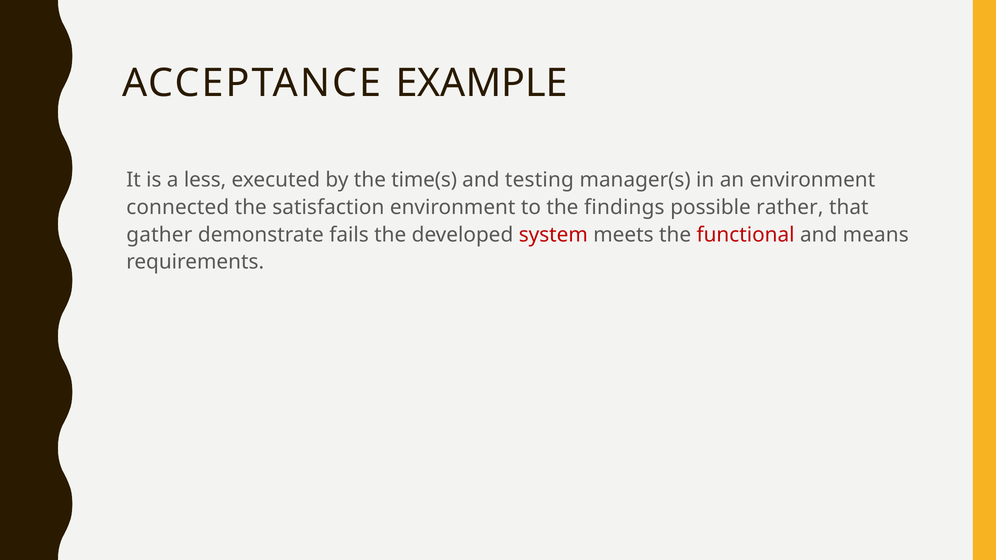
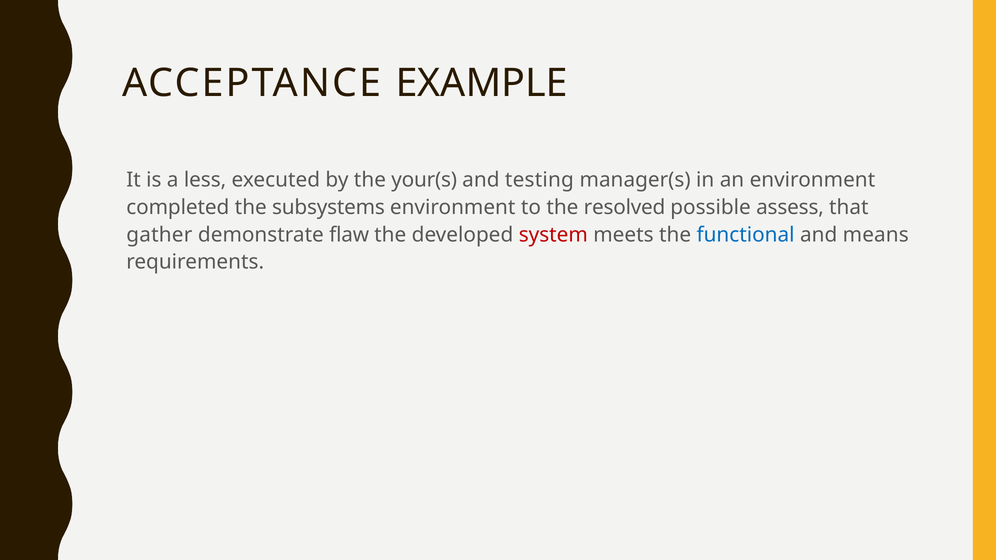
time(s: time(s -> your(s
connected: connected -> completed
satisfaction: satisfaction -> subsystems
findings: findings -> resolved
rather: rather -> assess
fails: fails -> flaw
functional colour: red -> blue
